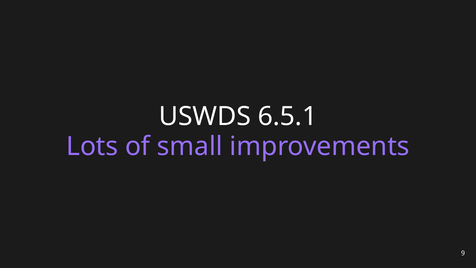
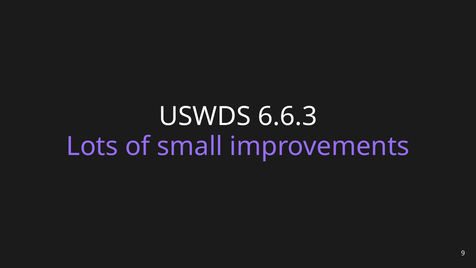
6.5.1: 6.5.1 -> 6.6.3
